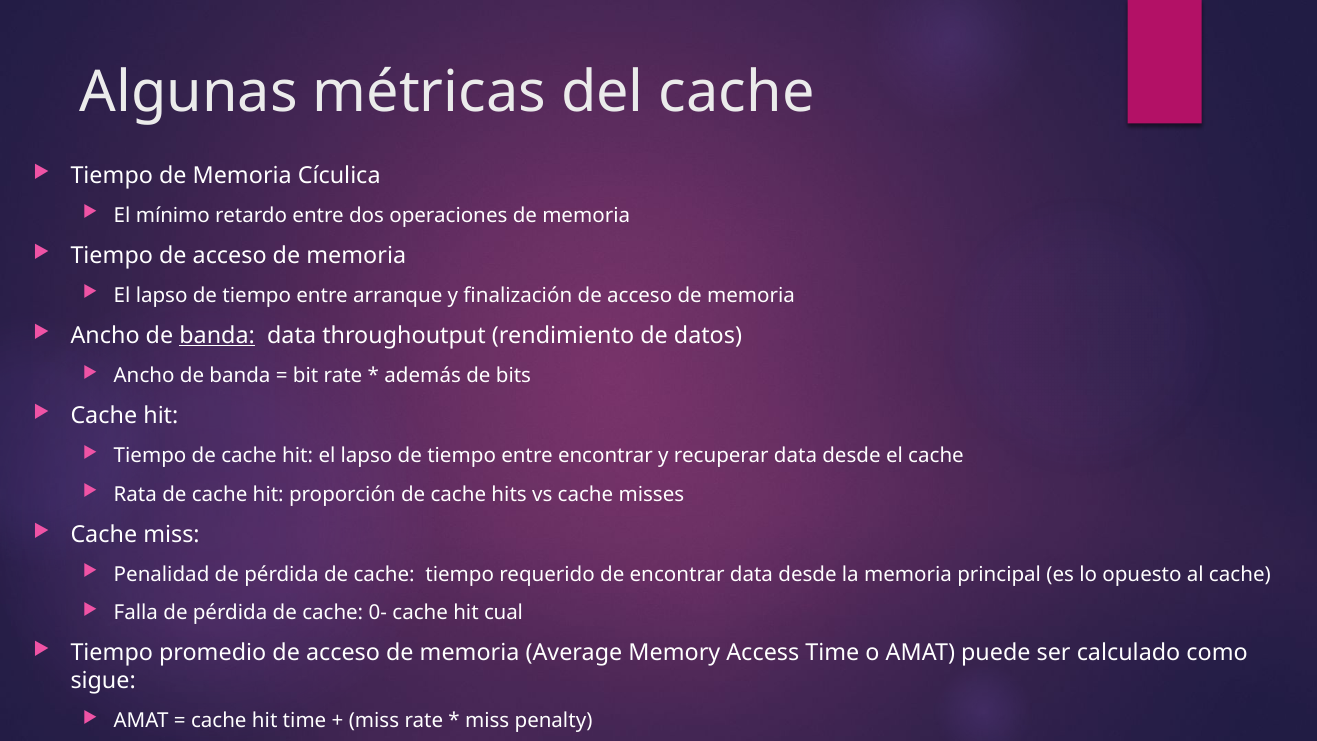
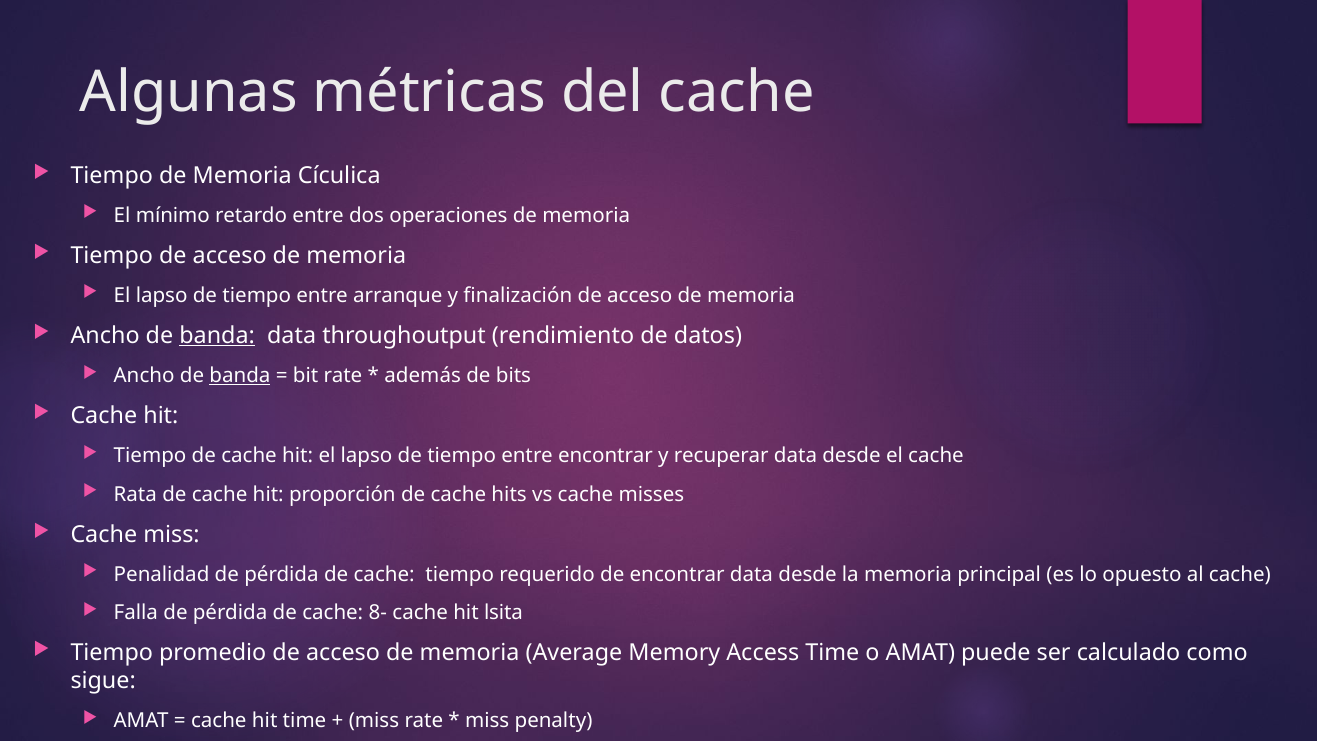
banda at (240, 376) underline: none -> present
0-: 0- -> 8-
cual: cual -> lsita
